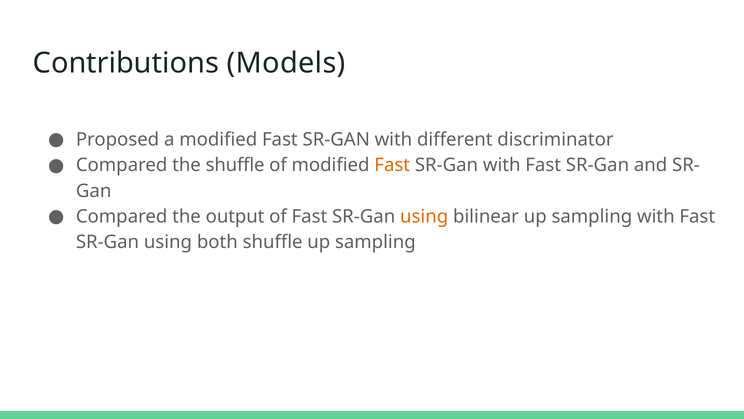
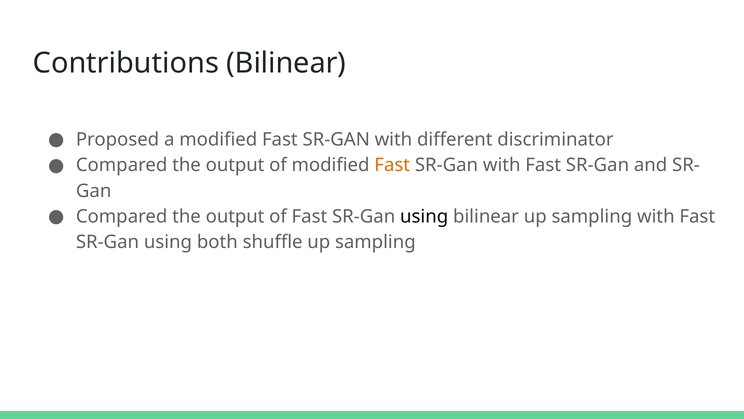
Contributions Models: Models -> Bilinear
shuffle at (235, 165): shuffle -> output
using at (424, 216) colour: orange -> black
